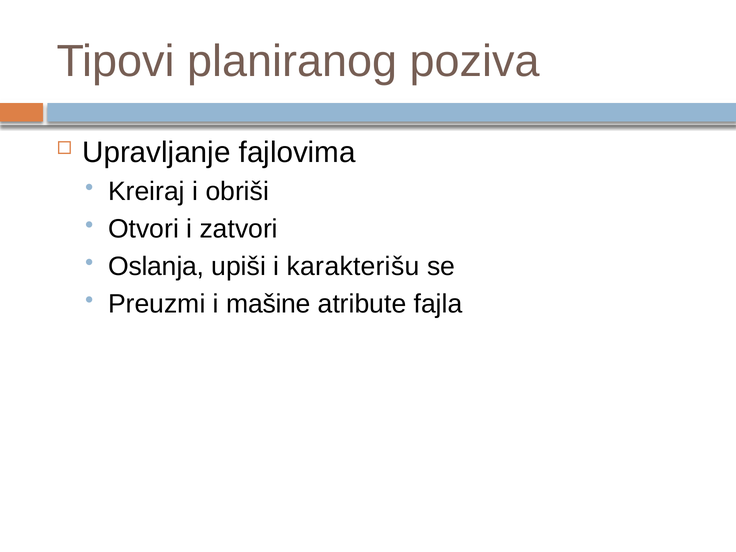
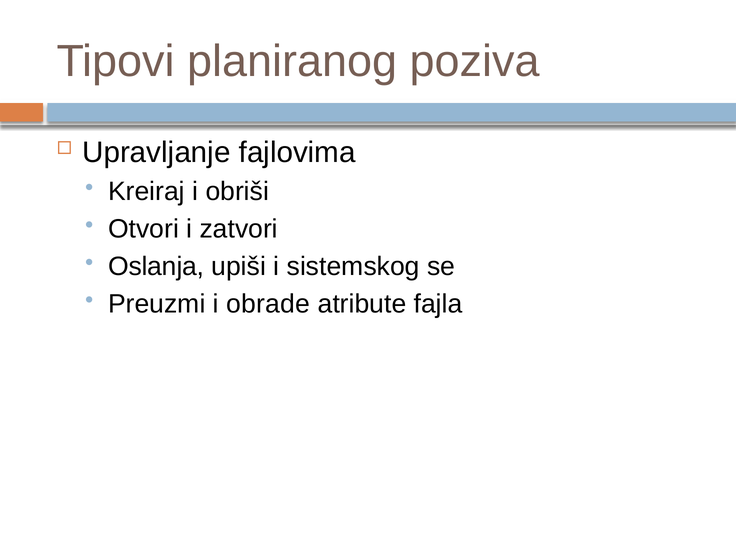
karakterišu: karakterišu -> sistemskog
mašine: mašine -> obrade
